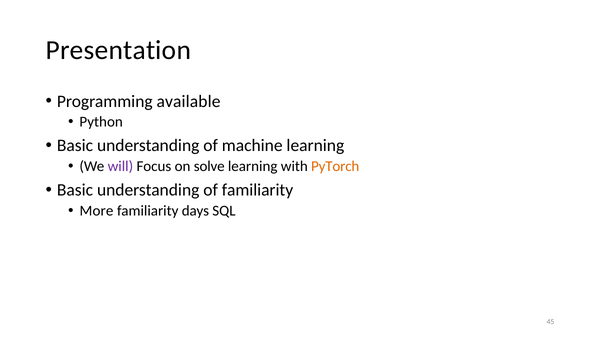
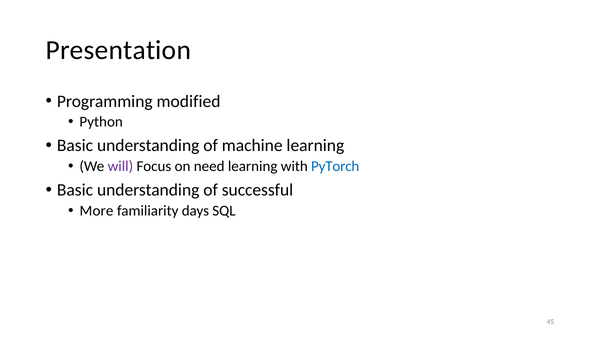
available: available -> modified
solve: solve -> need
PyTorch colour: orange -> blue
of familiarity: familiarity -> successful
